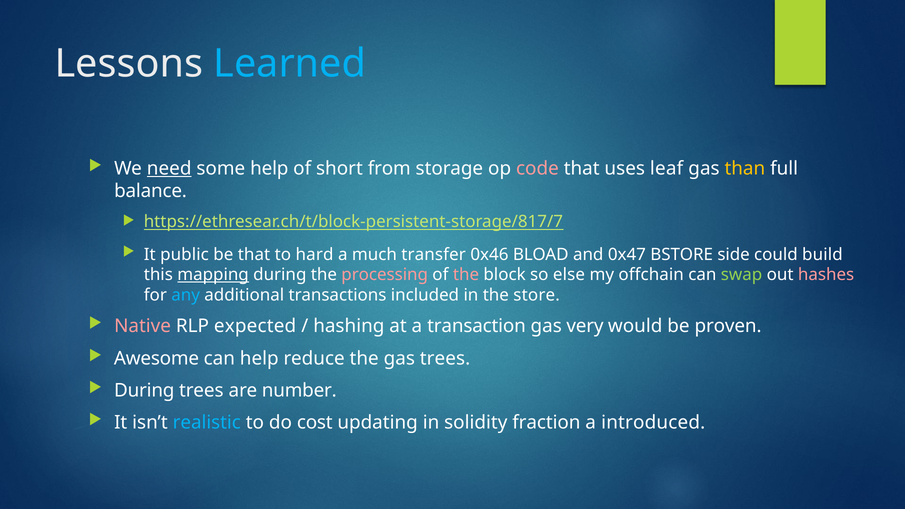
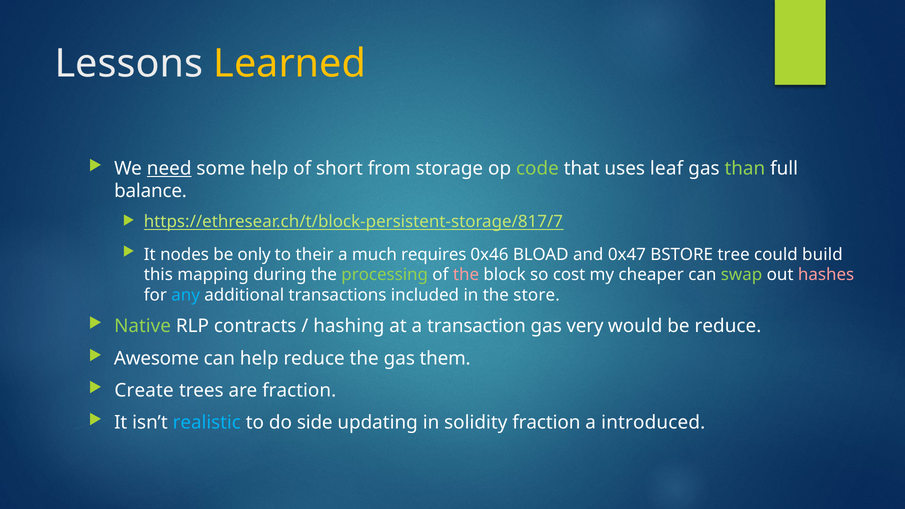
Learned colour: light blue -> yellow
code colour: pink -> light green
than colour: yellow -> light green
public: public -> nodes
be that: that -> only
hard: hard -> their
transfer: transfer -> requires
side: side -> tree
mapping underline: present -> none
processing colour: pink -> light green
else: else -> cost
offchain: offchain -> cheaper
Native colour: pink -> light green
expected: expected -> contracts
be proven: proven -> reduce
gas trees: trees -> them
During at (144, 390): During -> Create
are number: number -> fraction
cost: cost -> side
